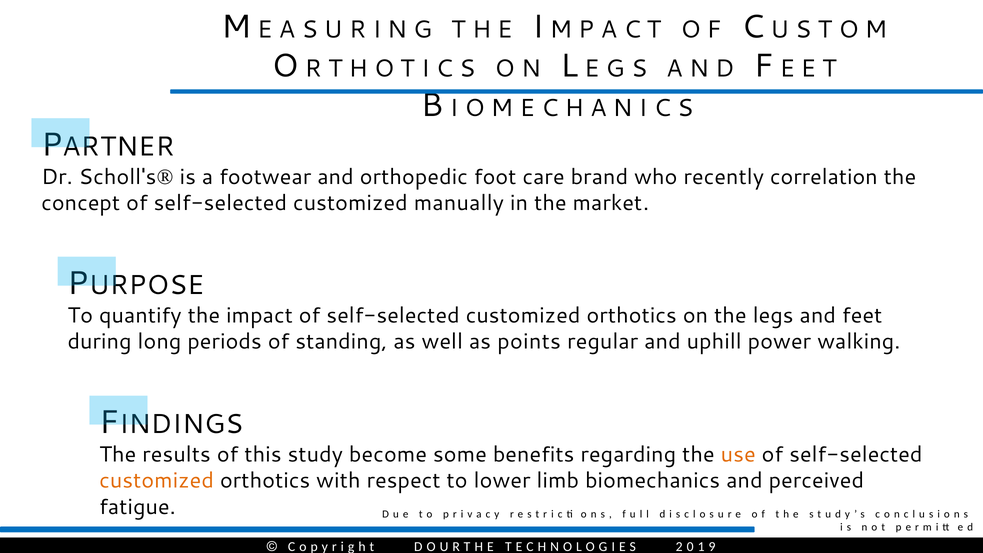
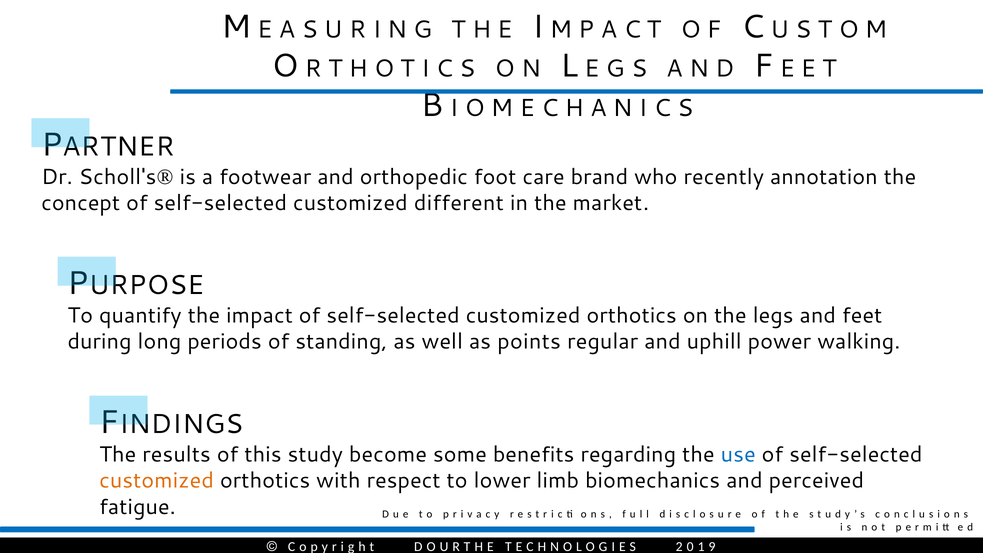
correlation: correlation -> annotation
manually: manually -> different
use colour: orange -> blue
